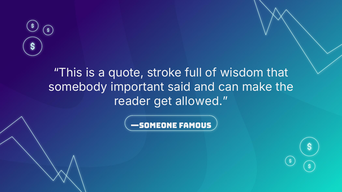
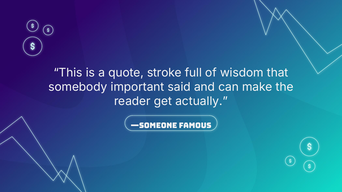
allowed: allowed -> actually
